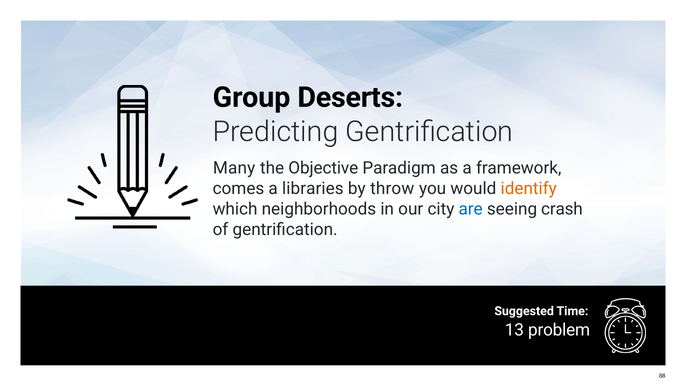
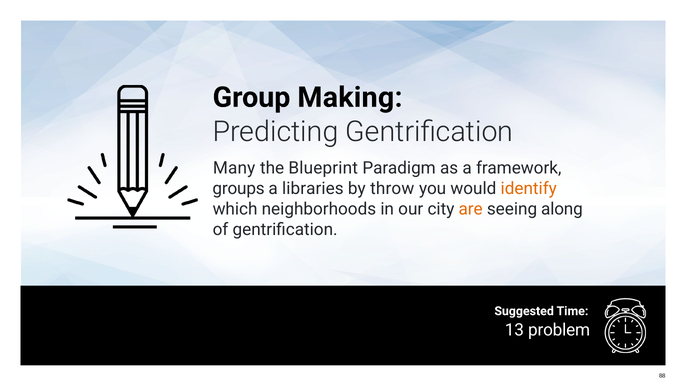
Deserts: Deserts -> Making
Objective: Objective -> Blueprint
comes: comes -> groups
are colour: blue -> orange
crash: crash -> along
